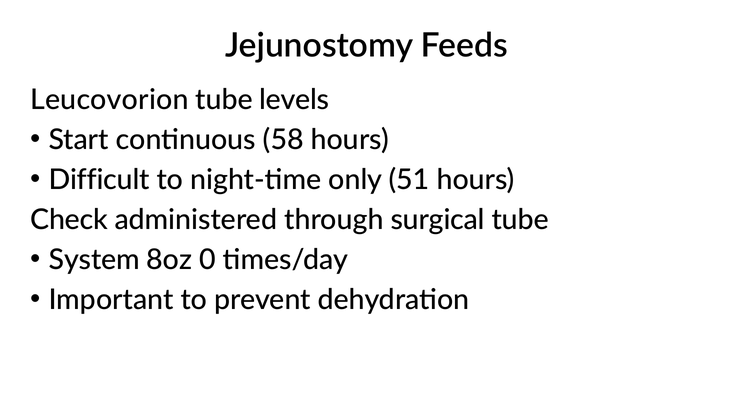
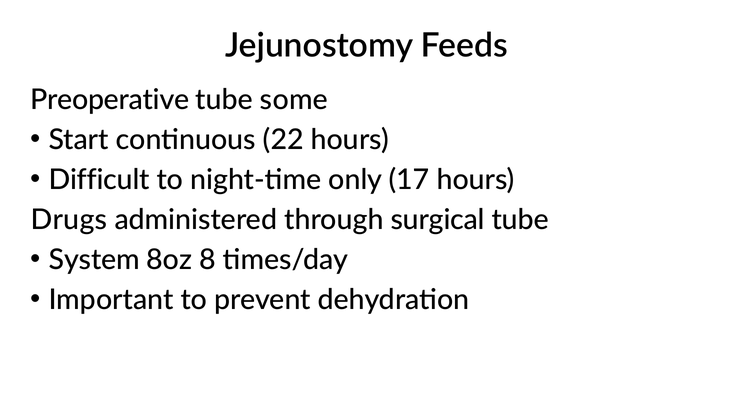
Leucovorion: Leucovorion -> Preoperative
levels: levels -> some
58: 58 -> 22
51: 51 -> 17
Check: Check -> Drugs
0: 0 -> 8
